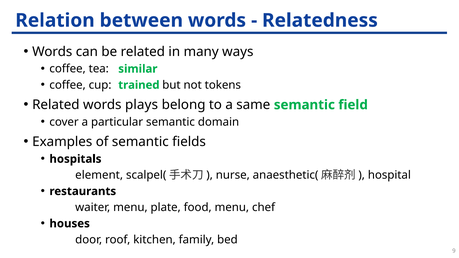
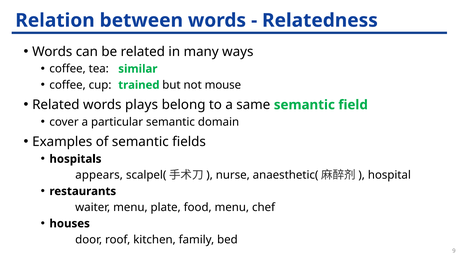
tokens: tokens -> mouse
element: element -> appears
